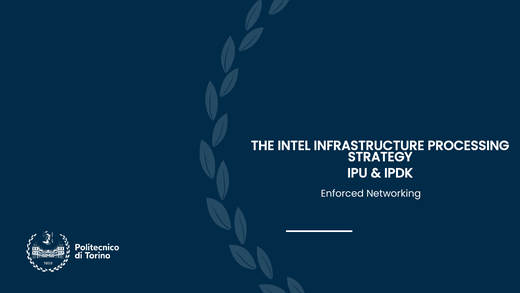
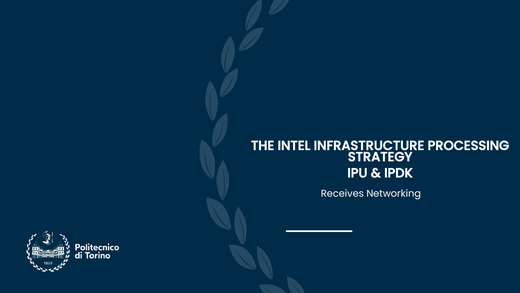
Enforced: Enforced -> Receives
